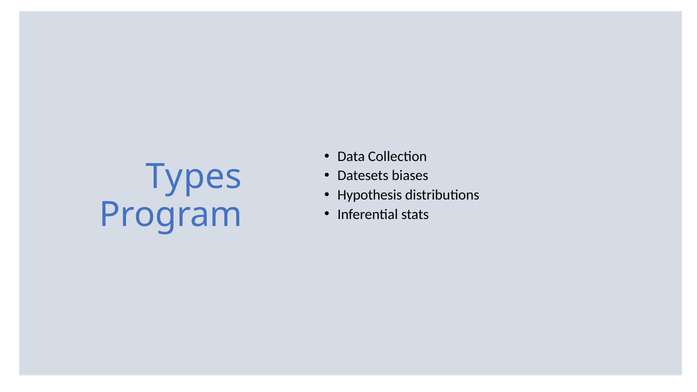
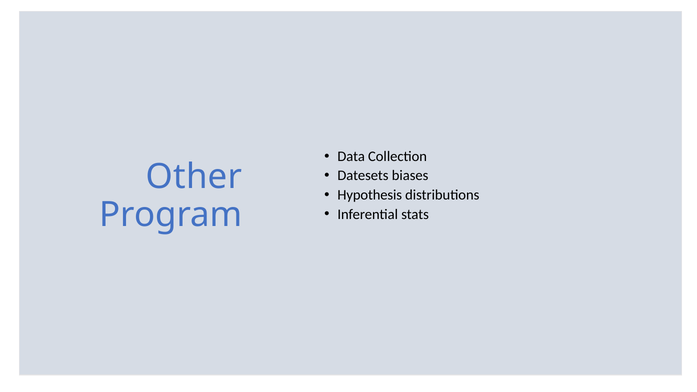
Types: Types -> Other
